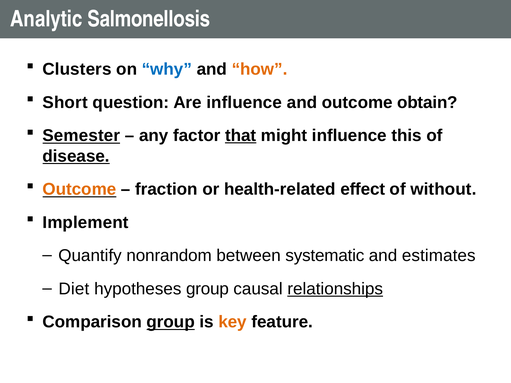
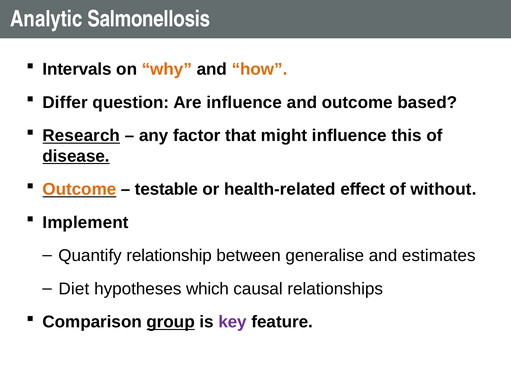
Clusters: Clusters -> Intervals
why colour: blue -> orange
Short: Short -> Differ
obtain: obtain -> based
Semester: Semester -> Research
that underline: present -> none
fraction: fraction -> testable
nonrandom: nonrandom -> relationship
systematic: systematic -> generalise
hypotheses group: group -> which
relationships underline: present -> none
key colour: orange -> purple
